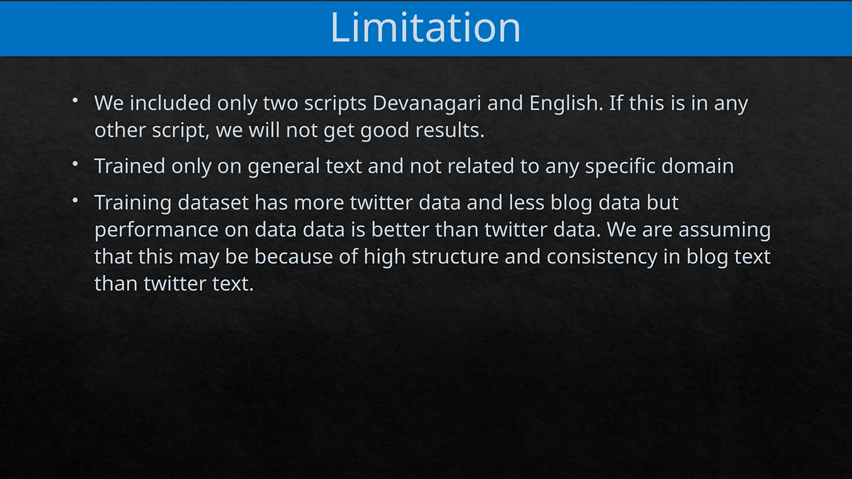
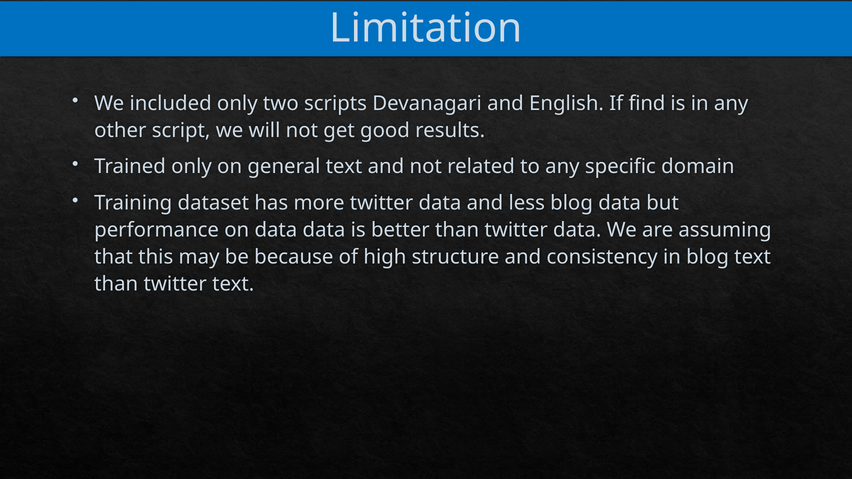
If this: this -> find
